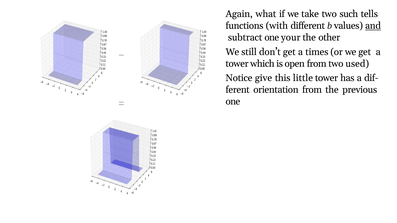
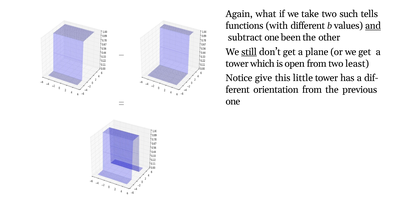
your: your -> been
still underline: none -> present
times: times -> plane
used: used -> least
